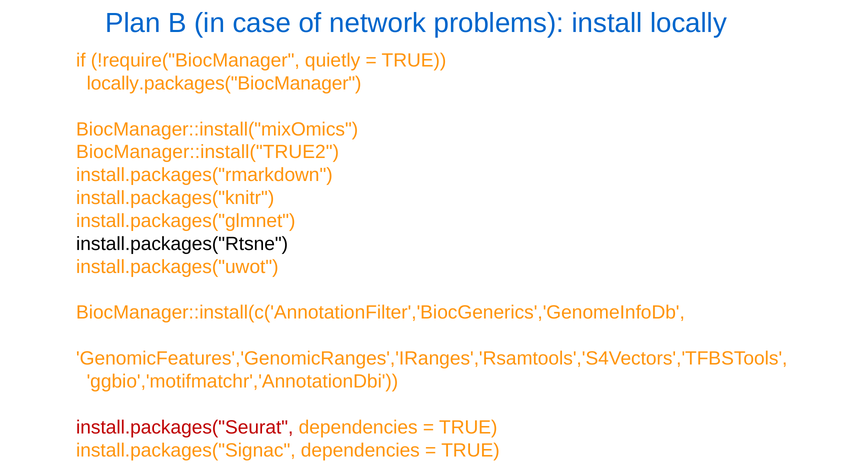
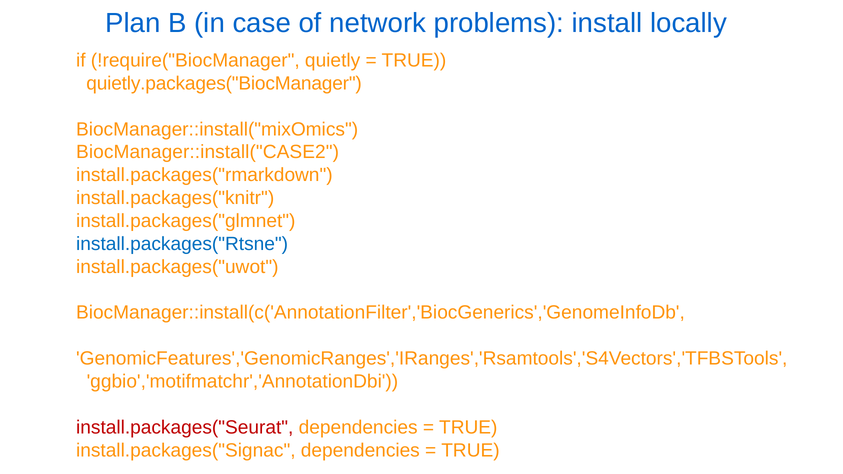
locally.packages("BiocManager: locally.packages("BiocManager -> quietly.packages("BiocManager
BiocManager::install("TRUE2: BiocManager::install("TRUE2 -> BiocManager::install("CASE2
install.packages("Rtsne colour: black -> blue
